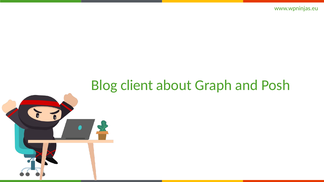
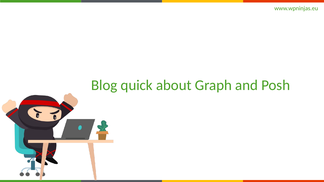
client: client -> quick
